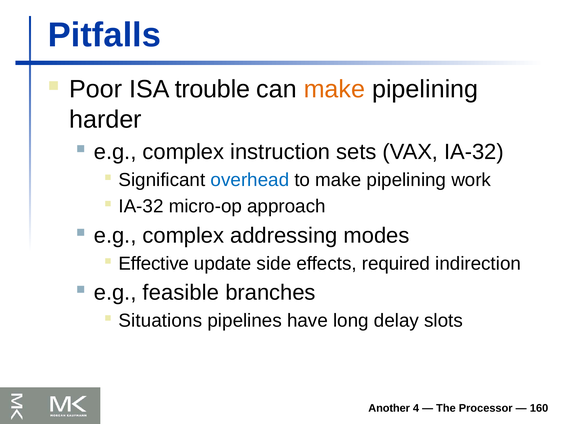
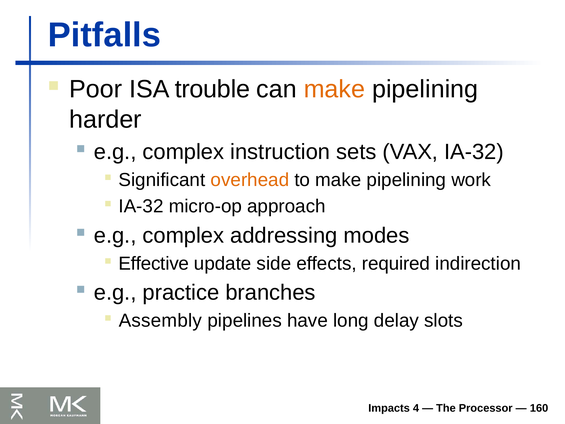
overhead colour: blue -> orange
feasible: feasible -> practice
Situations: Situations -> Assembly
Another: Another -> Impacts
